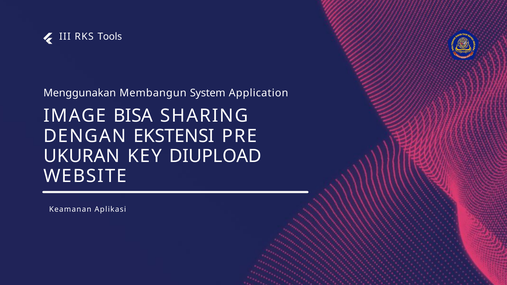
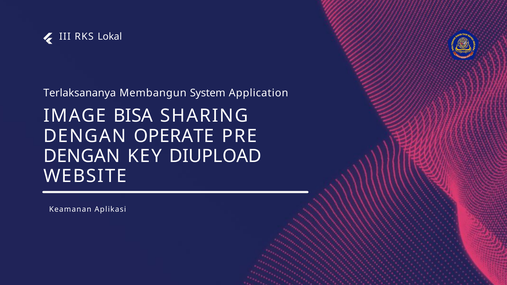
Tools: Tools -> Lokal
Menggunakan: Menggunakan -> Terlaksananya
EKSTENSI: EKSTENSI -> OPERATE
UKURAN at (82, 156): UKURAN -> DENGAN
